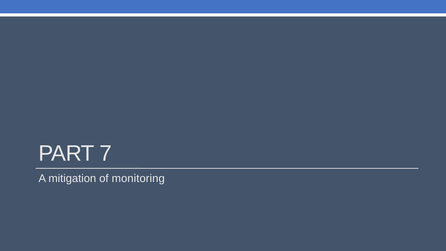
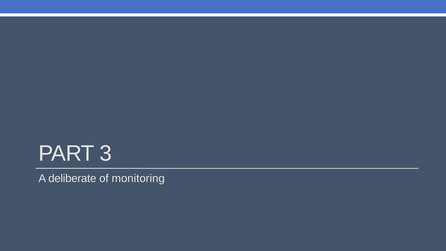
7: 7 -> 3
mitigation: mitigation -> deliberate
